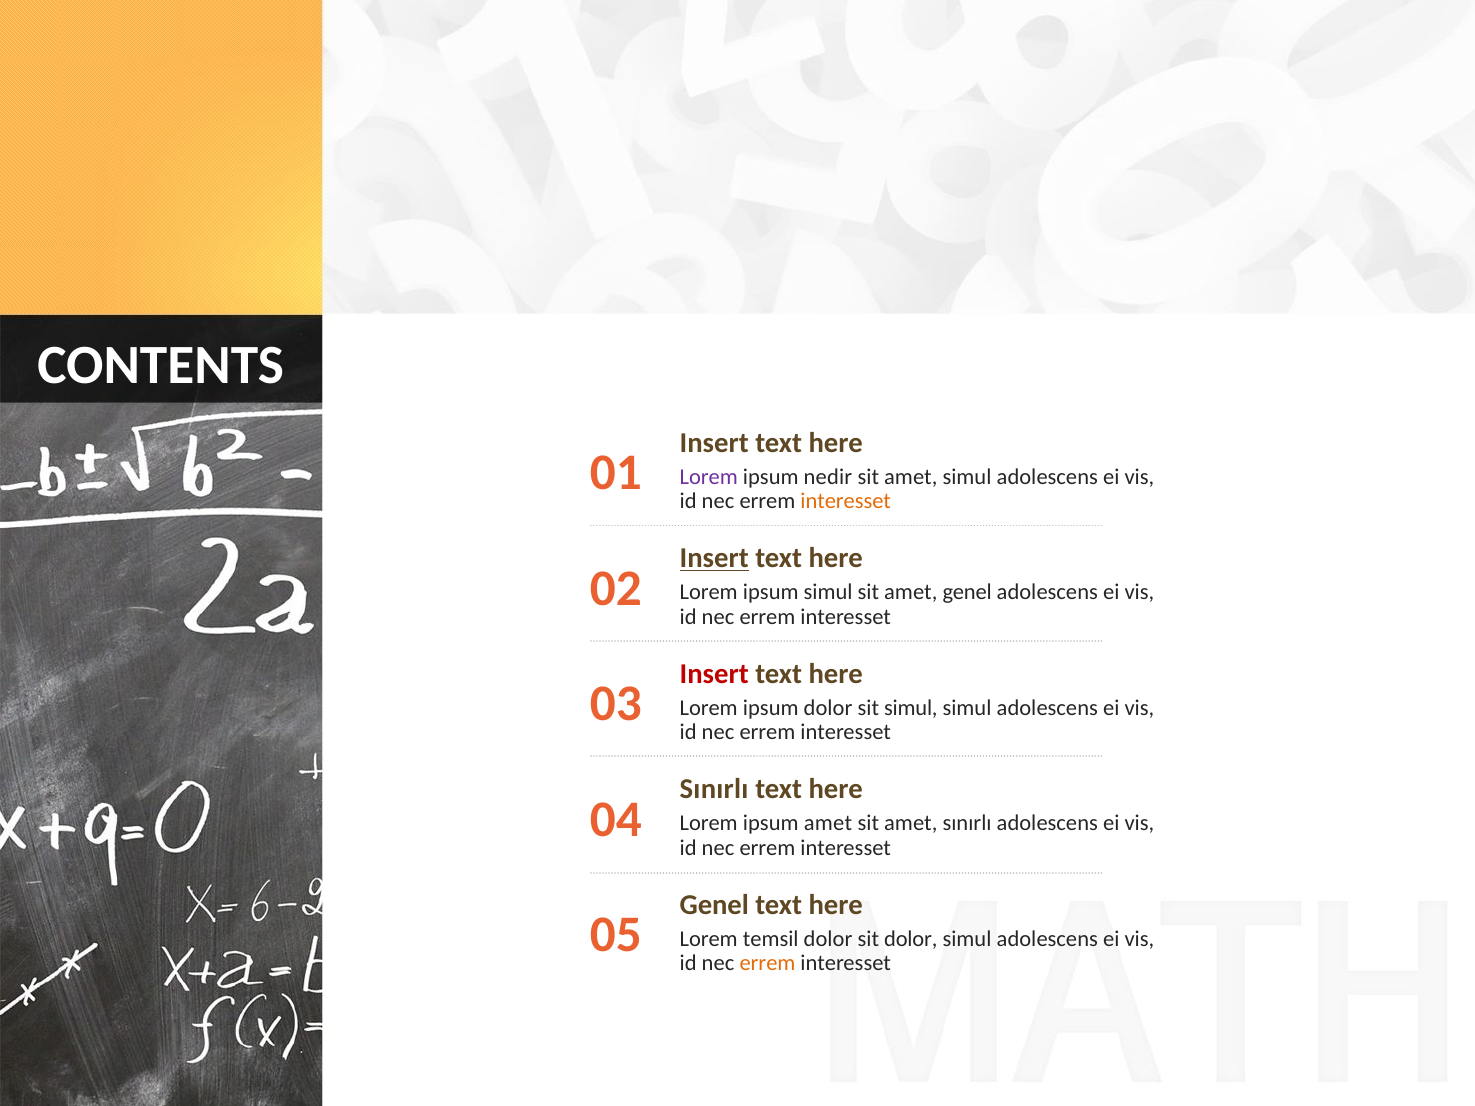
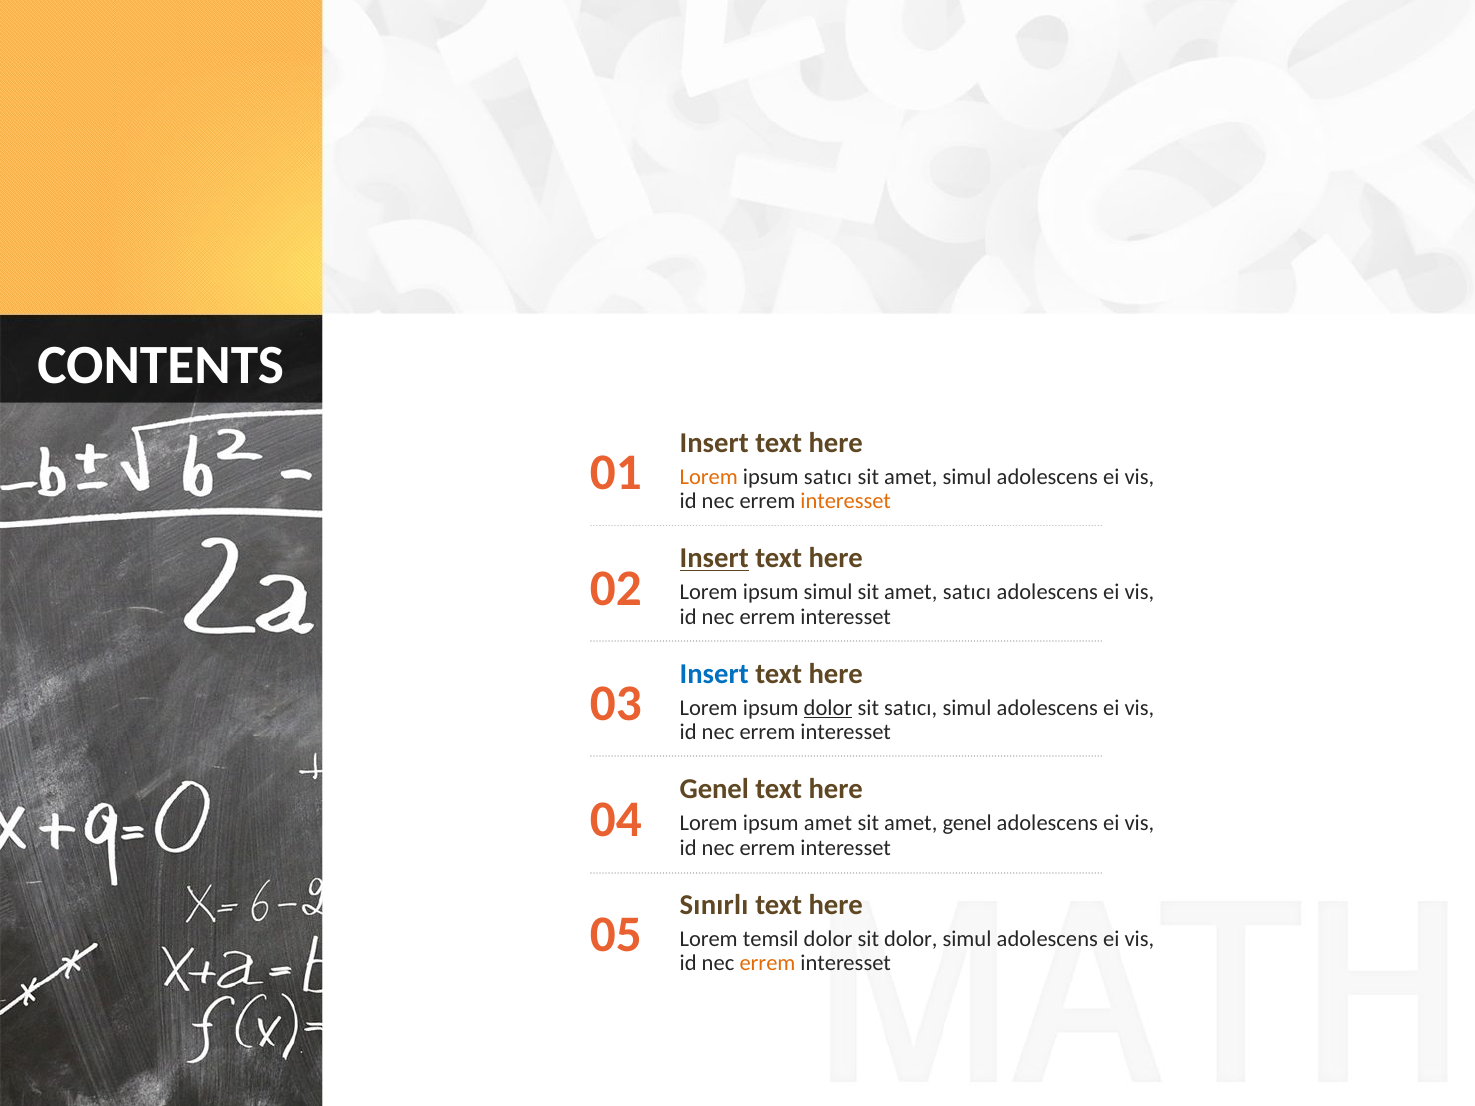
Lorem at (709, 477) colour: purple -> orange
ipsum nedir: nedir -> satıcı
amet genel: genel -> satıcı
Insert at (714, 674) colour: red -> blue
dolor at (828, 708) underline: none -> present
sit simul: simul -> satıcı
Sınırlı at (714, 789): Sınırlı -> Genel
amet sınırlı: sınırlı -> genel
Genel at (714, 905): Genel -> Sınırlı
